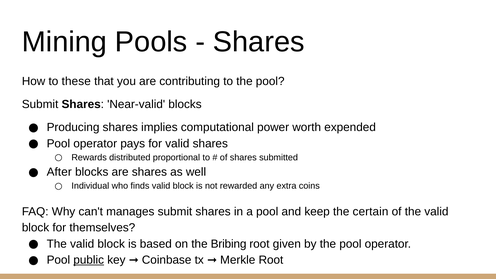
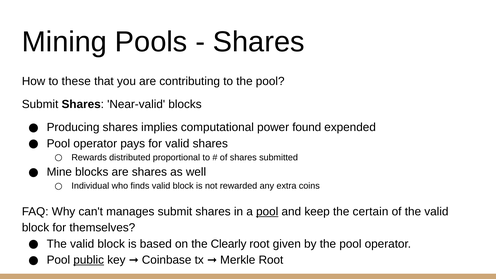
worth: worth -> found
After: After -> Mine
pool at (267, 212) underline: none -> present
Bribing: Bribing -> Clearly
